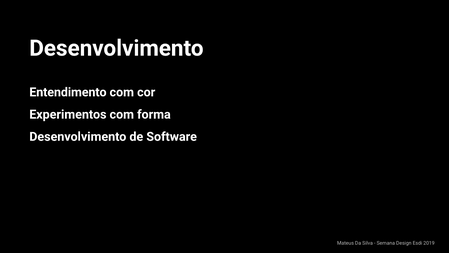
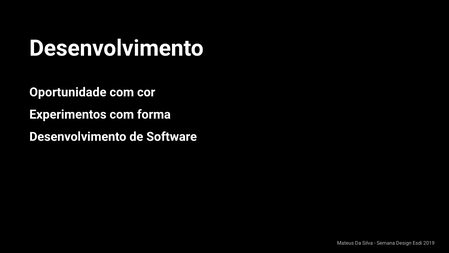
Entendimento: Entendimento -> Oportunidade
